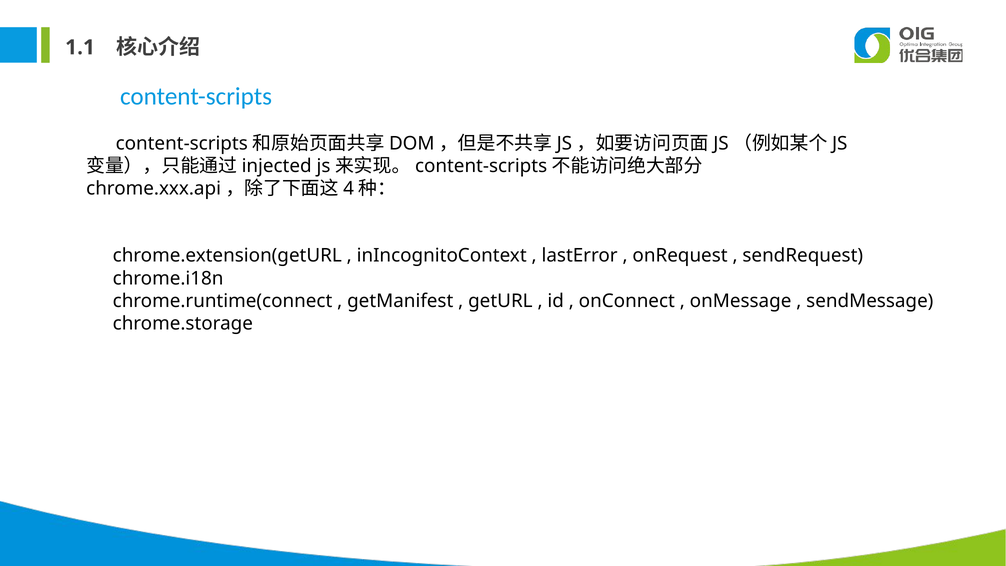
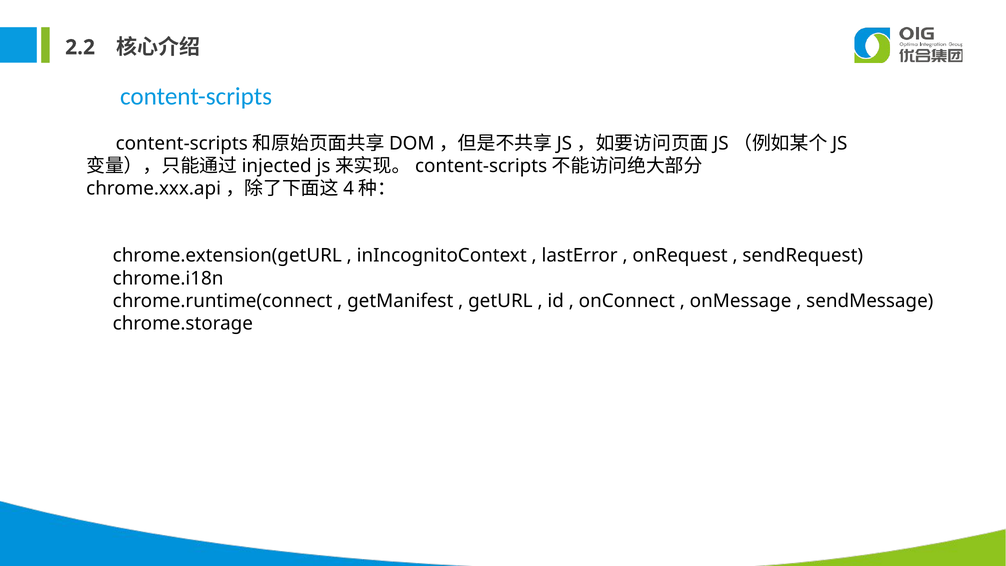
1.1: 1.1 -> 2.2
